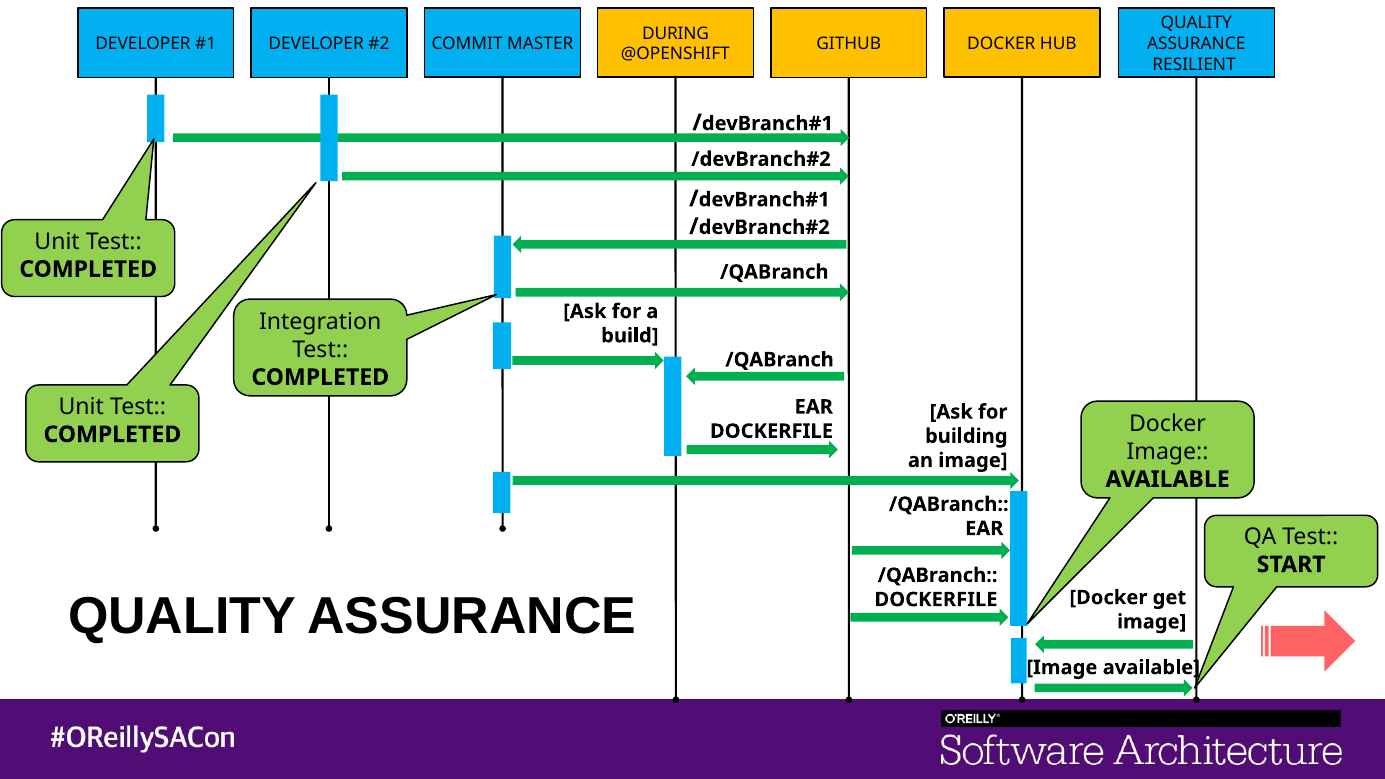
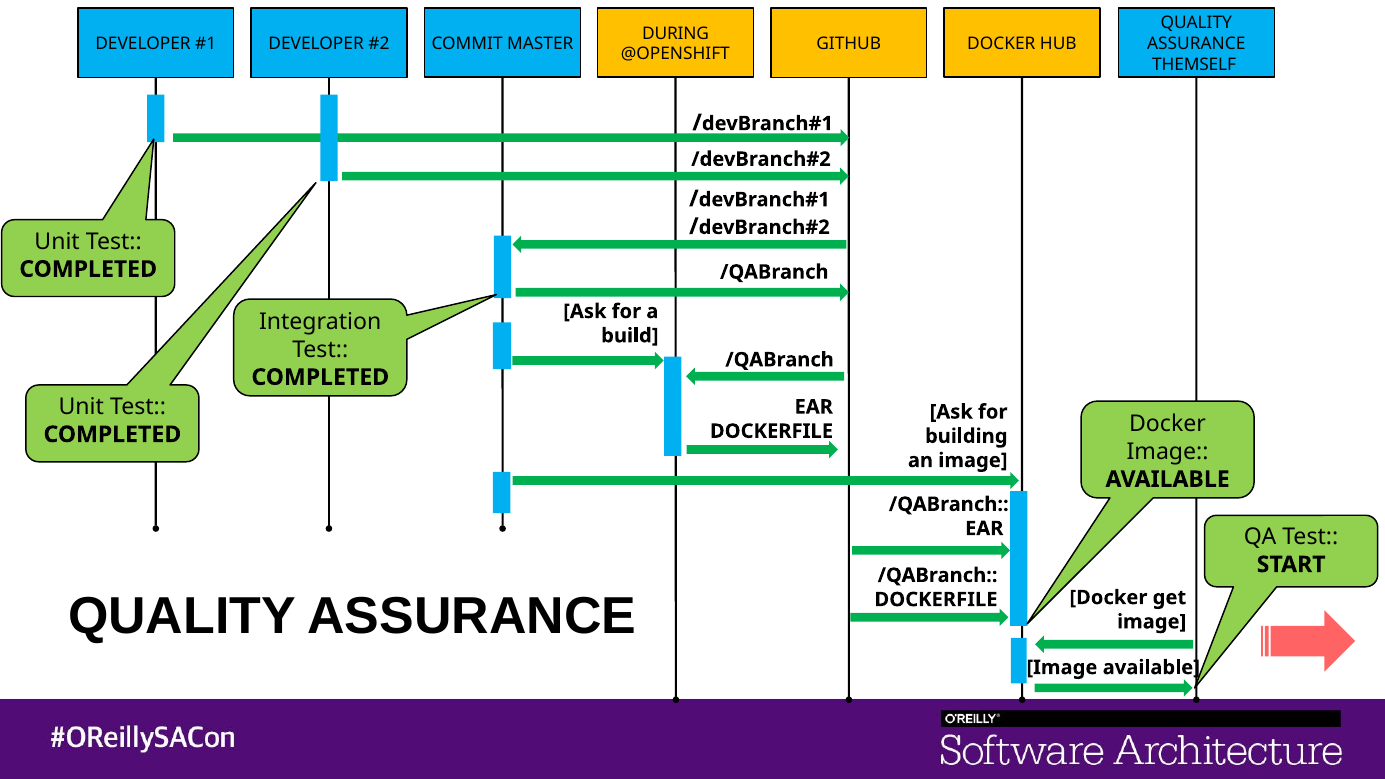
RESILIENT: RESILIENT -> THEMSELF
